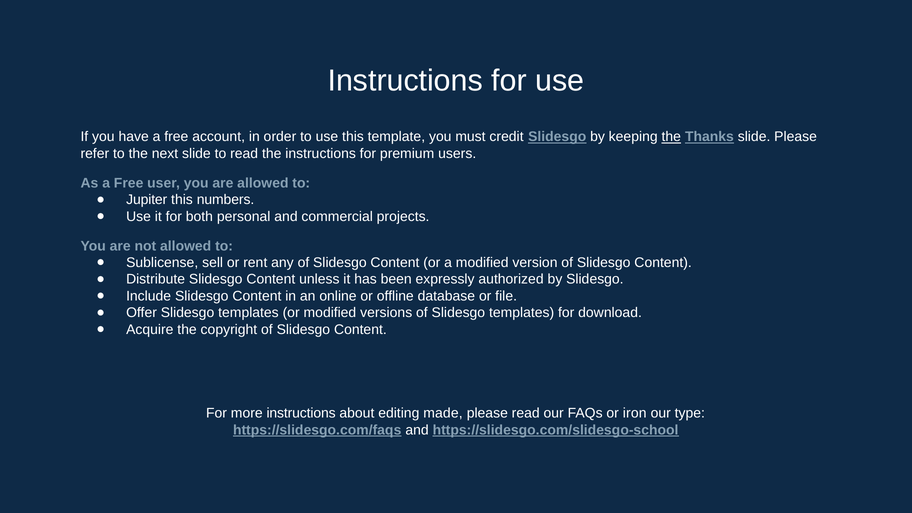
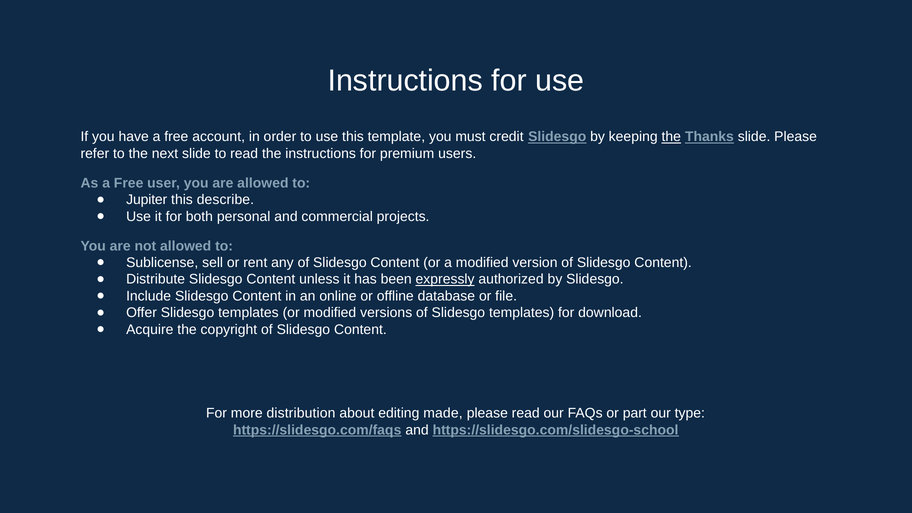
numbers: numbers -> describe
expressly underline: none -> present
more instructions: instructions -> distribution
iron: iron -> part
